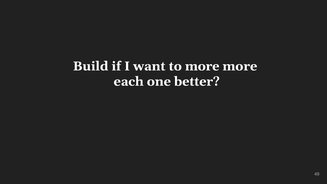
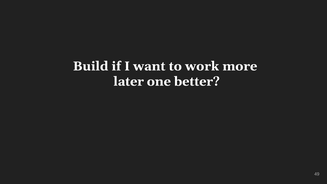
to more: more -> work
each: each -> later
